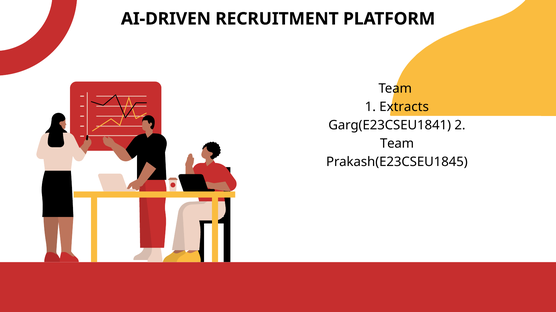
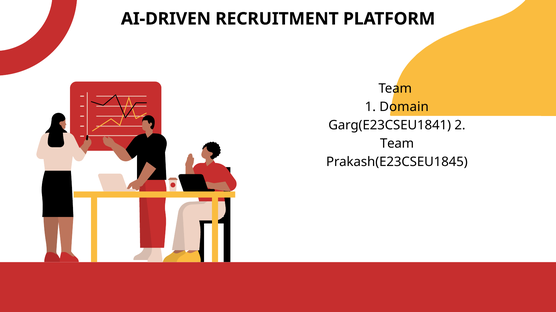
Extracts: Extracts -> Domain
